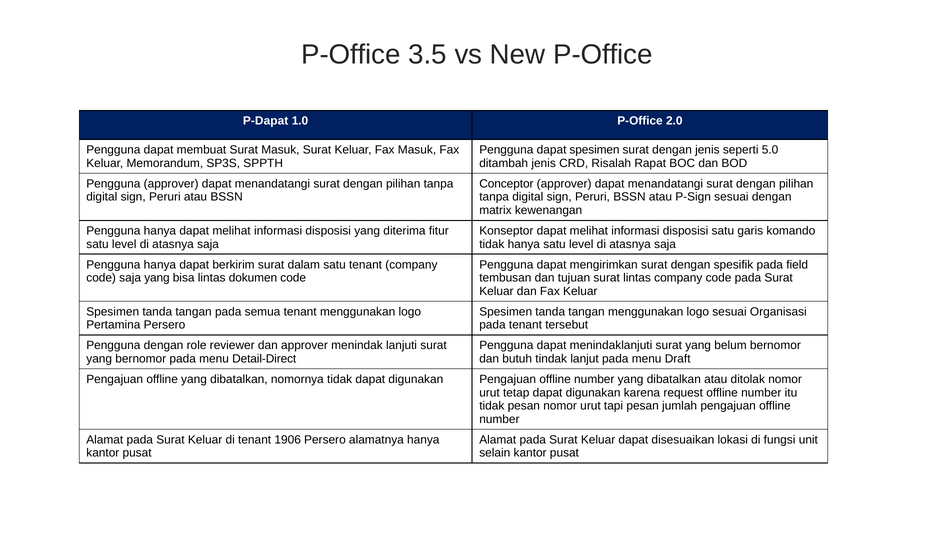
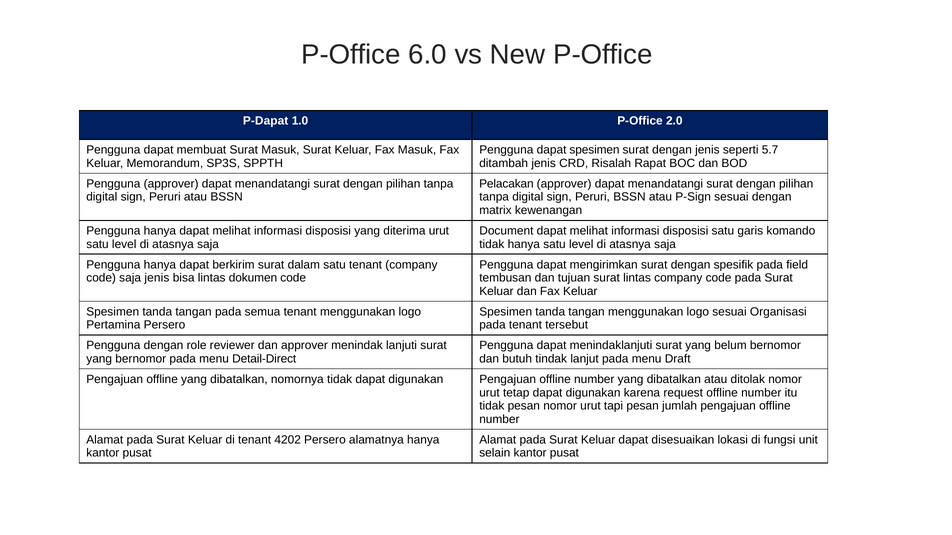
3.5: 3.5 -> 6.0
5.0: 5.0 -> 5.7
Conceptor: Conceptor -> Pelacakan
diterima fitur: fitur -> urut
Konseptor: Konseptor -> Document
saja yang: yang -> jenis
1906: 1906 -> 4202
